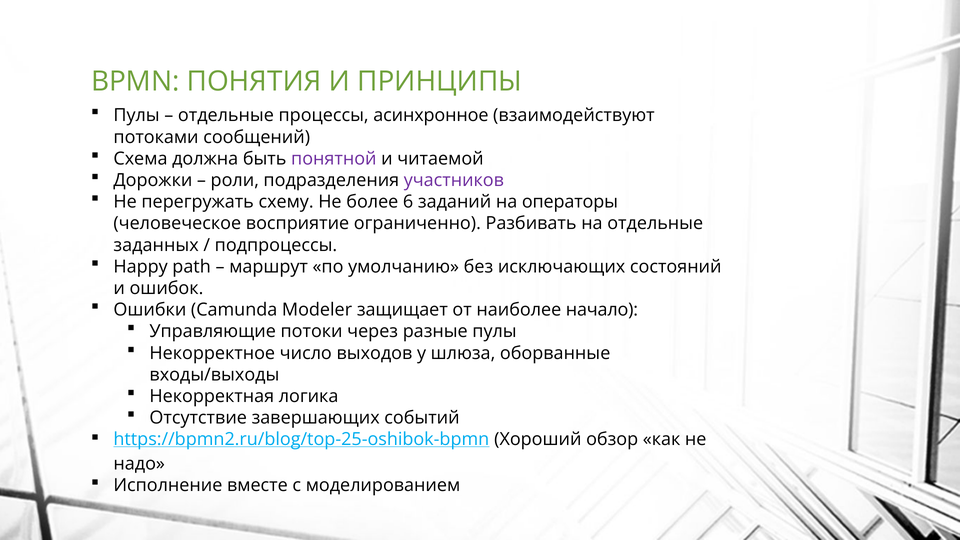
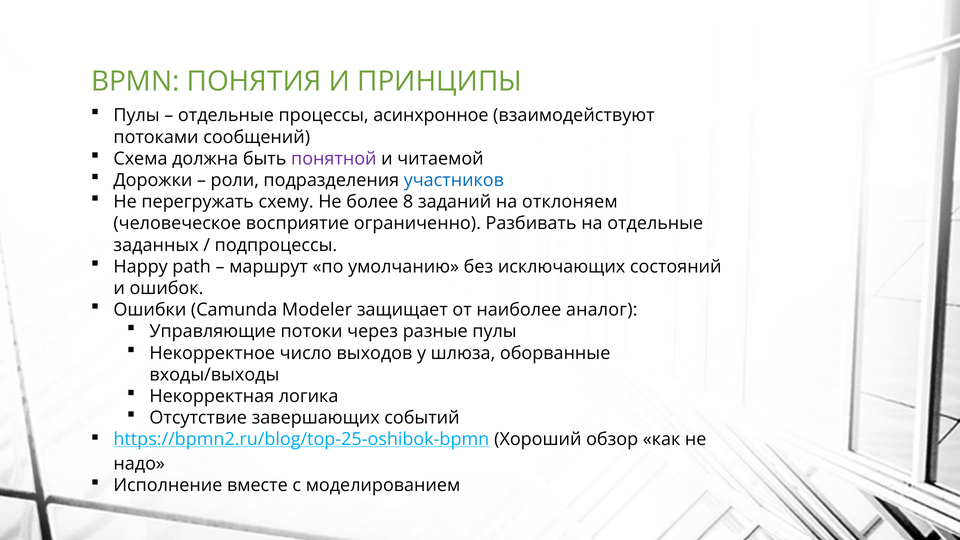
участников colour: purple -> blue
6: 6 -> 8
операторы: операторы -> отклоняем
начало: начало -> аналог
